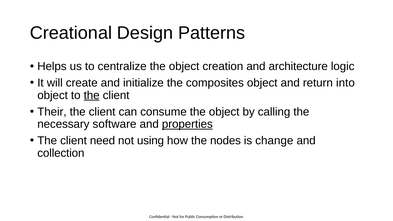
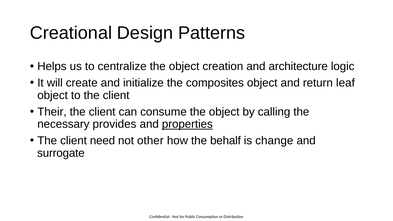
into: into -> leaf
the at (92, 95) underline: present -> none
software: software -> provides
using: using -> other
nodes: nodes -> behalf
collection: collection -> surrogate
